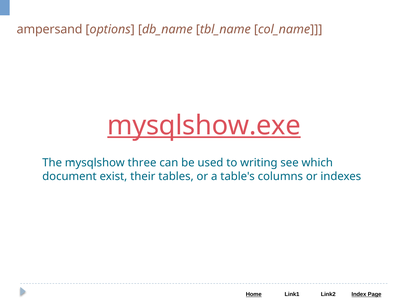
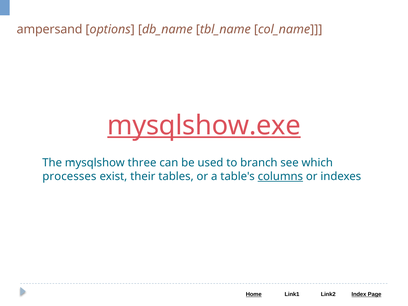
writing: writing -> branch
document: document -> processes
columns underline: none -> present
